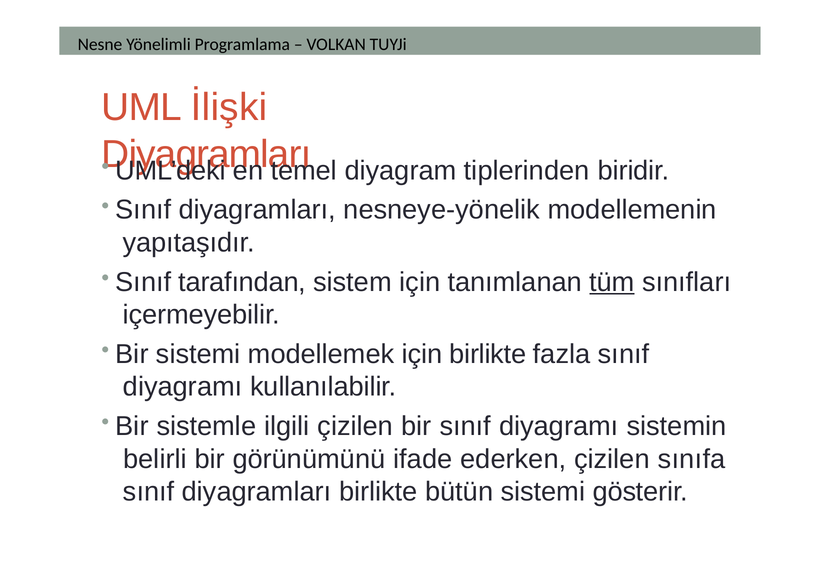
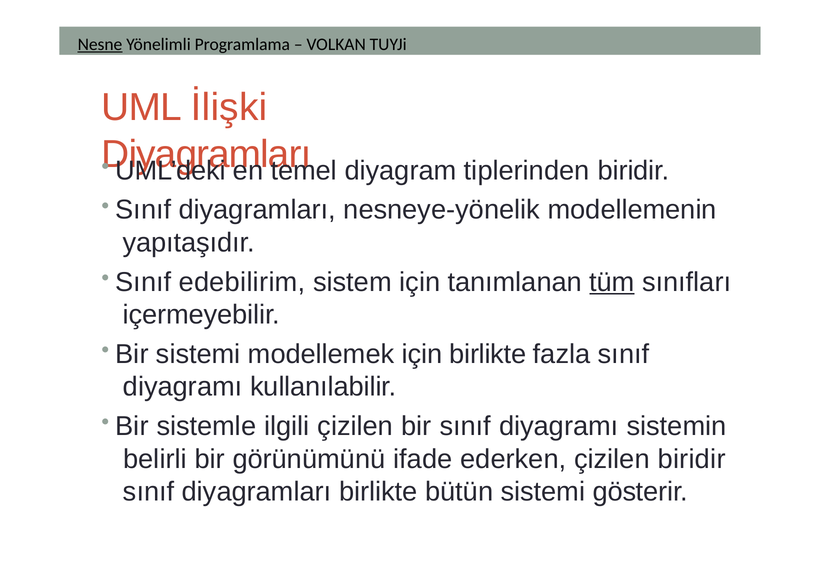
Nesne underline: none -> present
tarafından: tarafından -> edebilirim
çizilen sınıfa: sınıfa -> biridir
